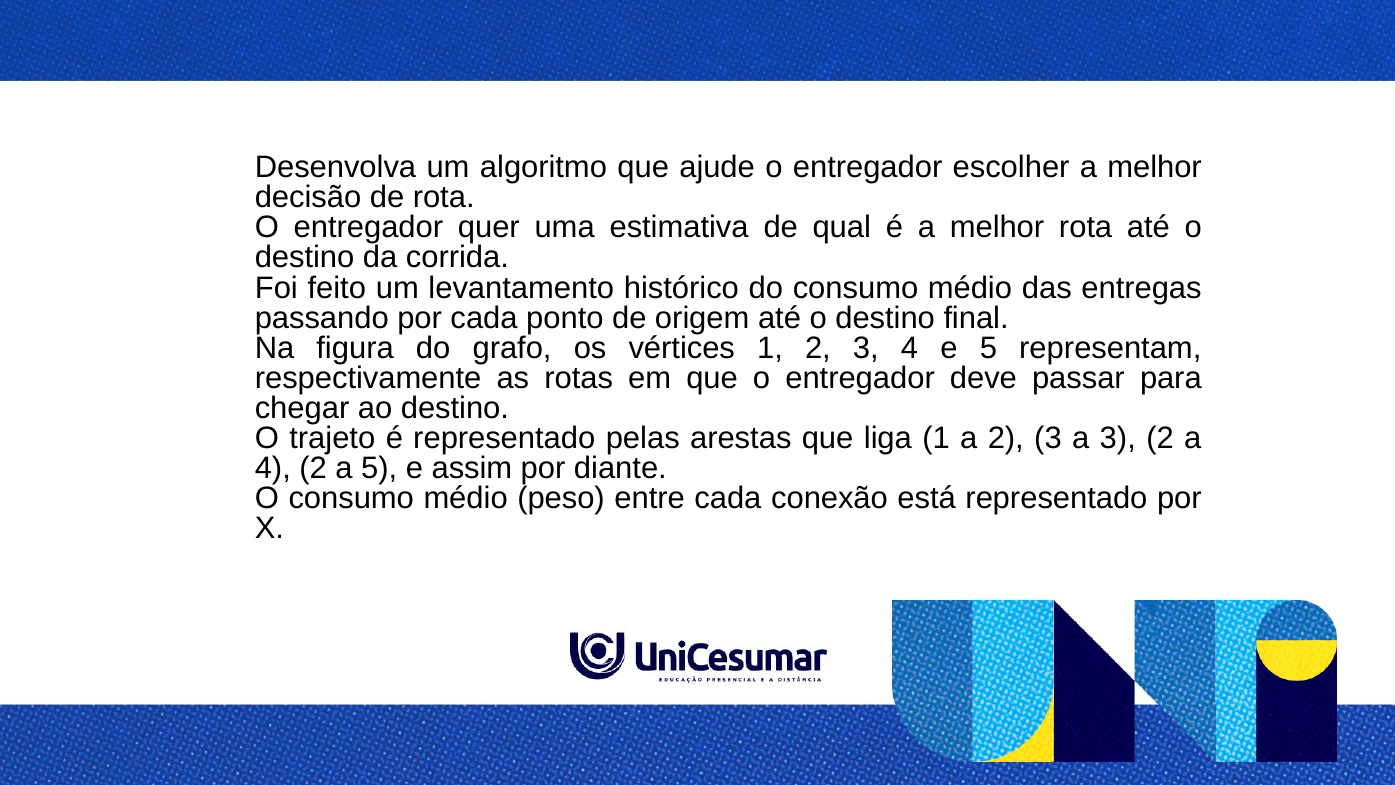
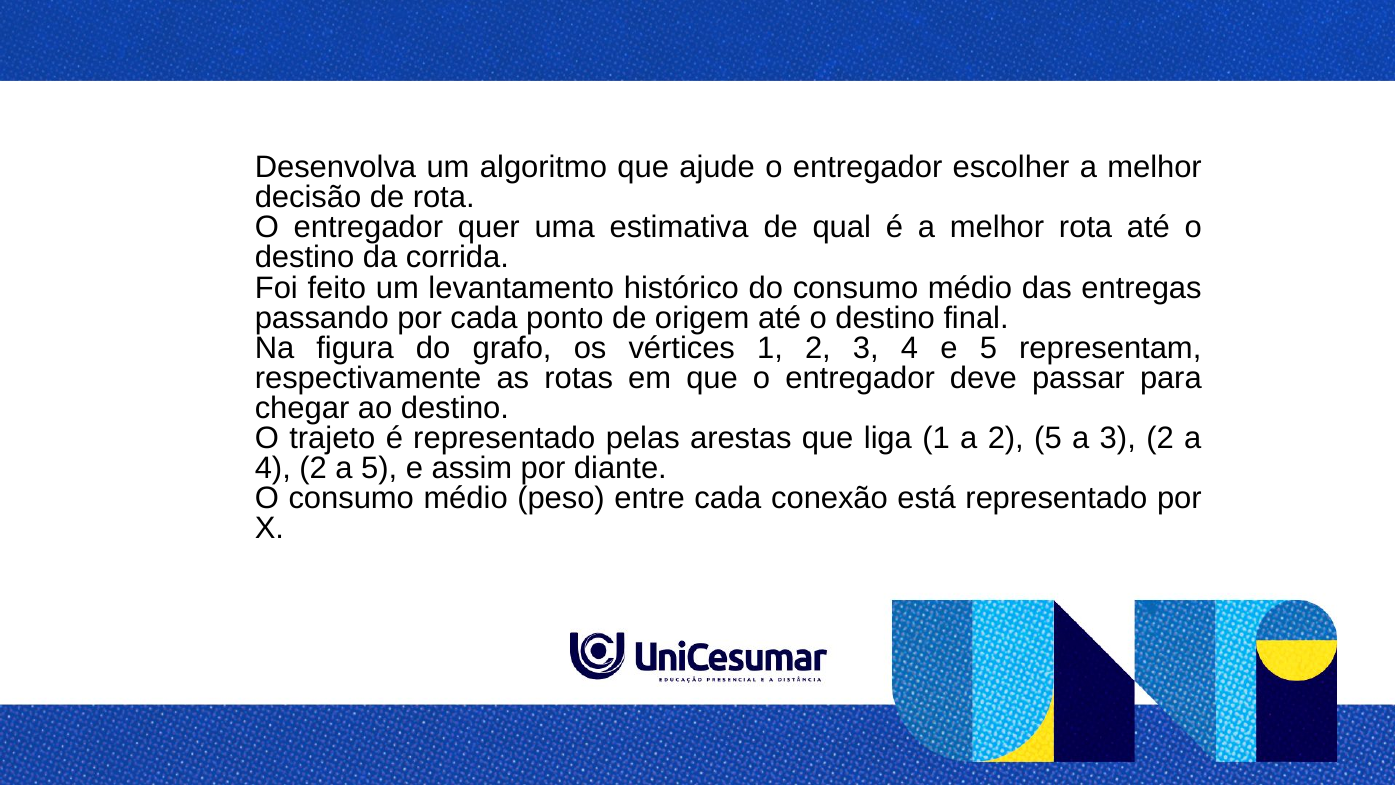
a 2 3: 3 -> 5
